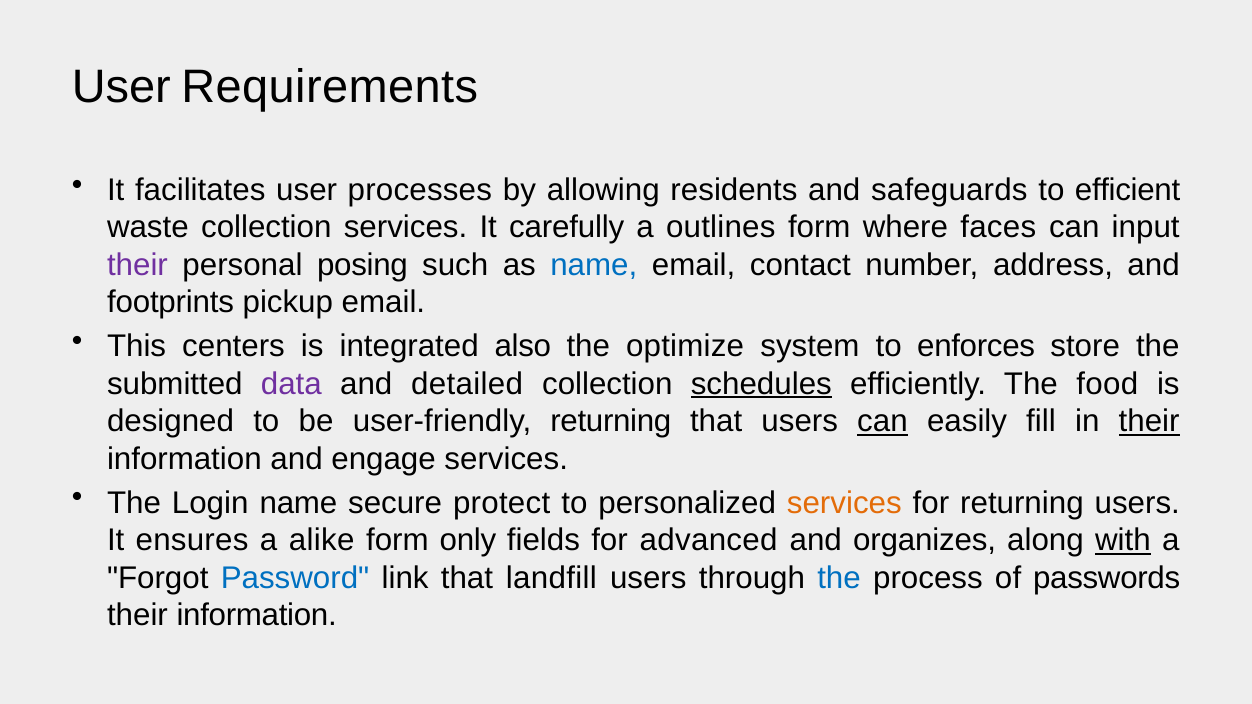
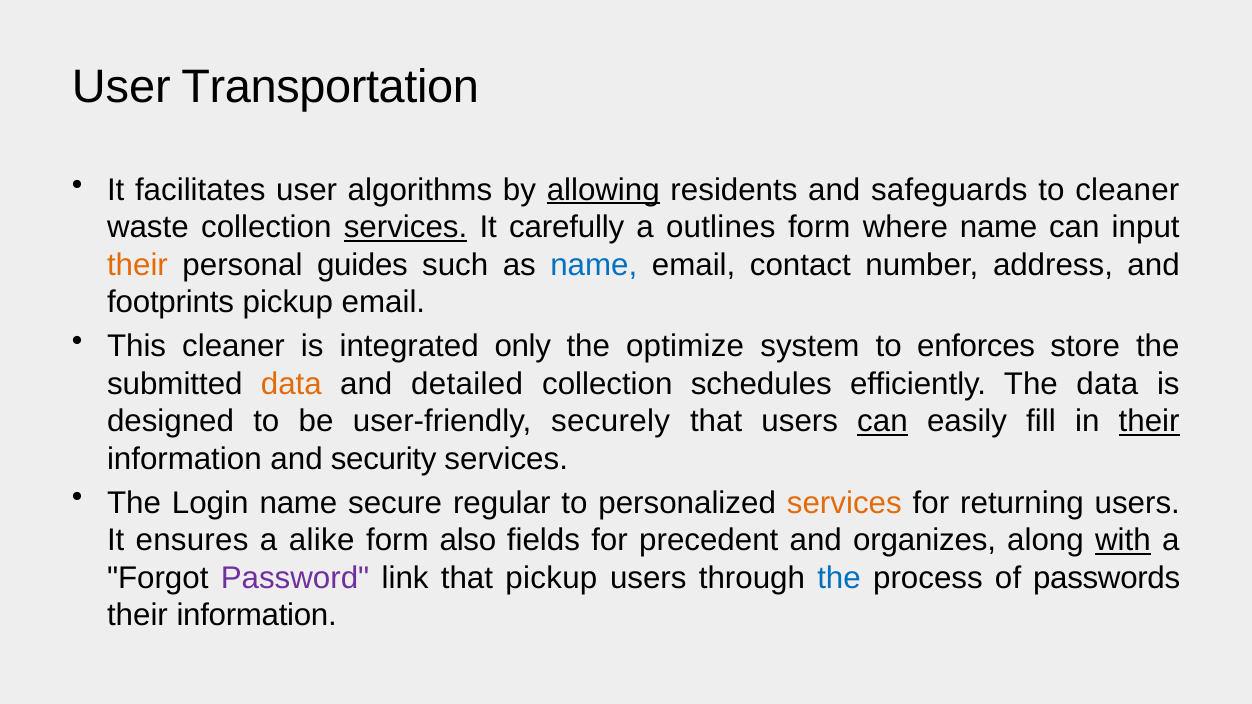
Requirements: Requirements -> Transportation
processes: processes -> algorithms
allowing underline: none -> present
to efficient: efficient -> cleaner
services at (406, 227) underline: none -> present
where faces: faces -> name
their at (137, 265) colour: purple -> orange
posing: posing -> guides
This centers: centers -> cleaner
also: also -> only
data at (291, 384) colour: purple -> orange
schedules underline: present -> none
The food: food -> data
user-friendly returning: returning -> securely
engage: engage -> security
protect: protect -> regular
only: only -> also
advanced: advanced -> precedent
Password colour: blue -> purple
that landfill: landfill -> pickup
